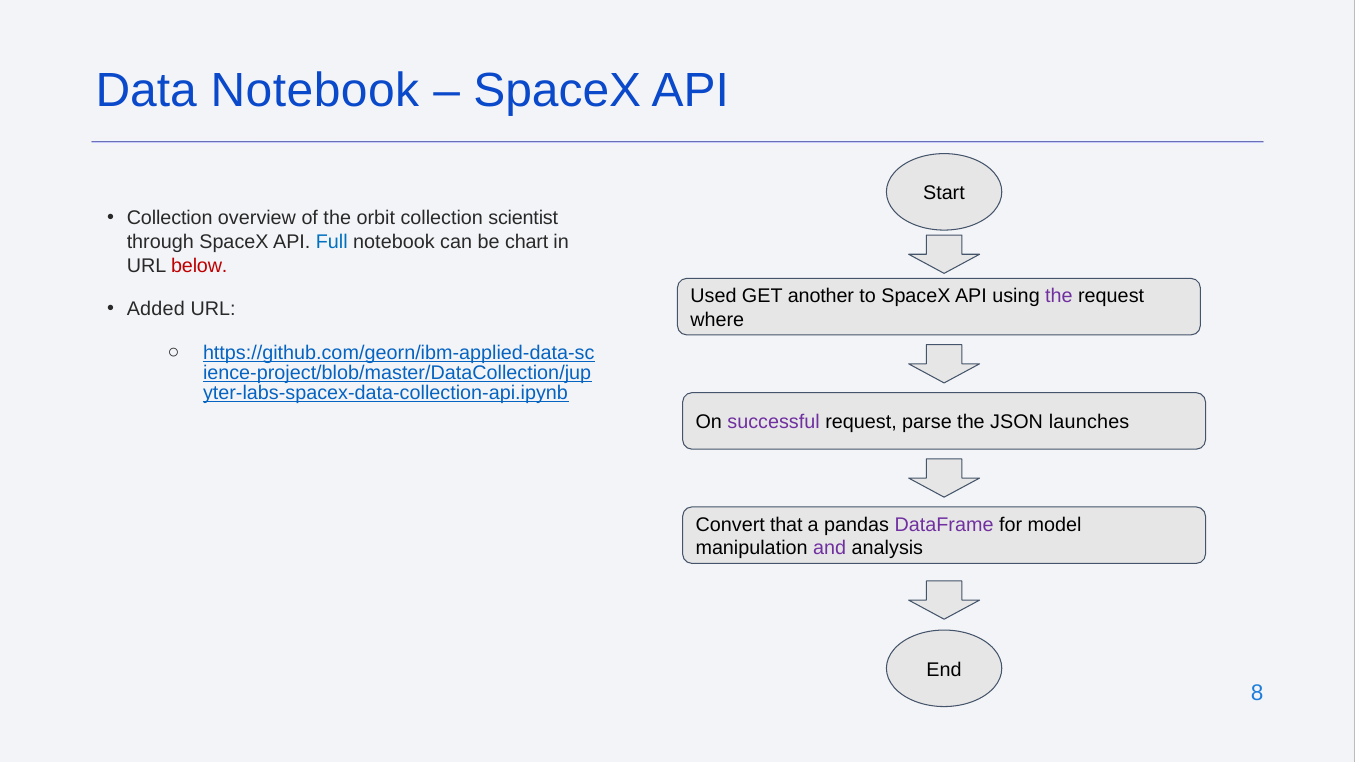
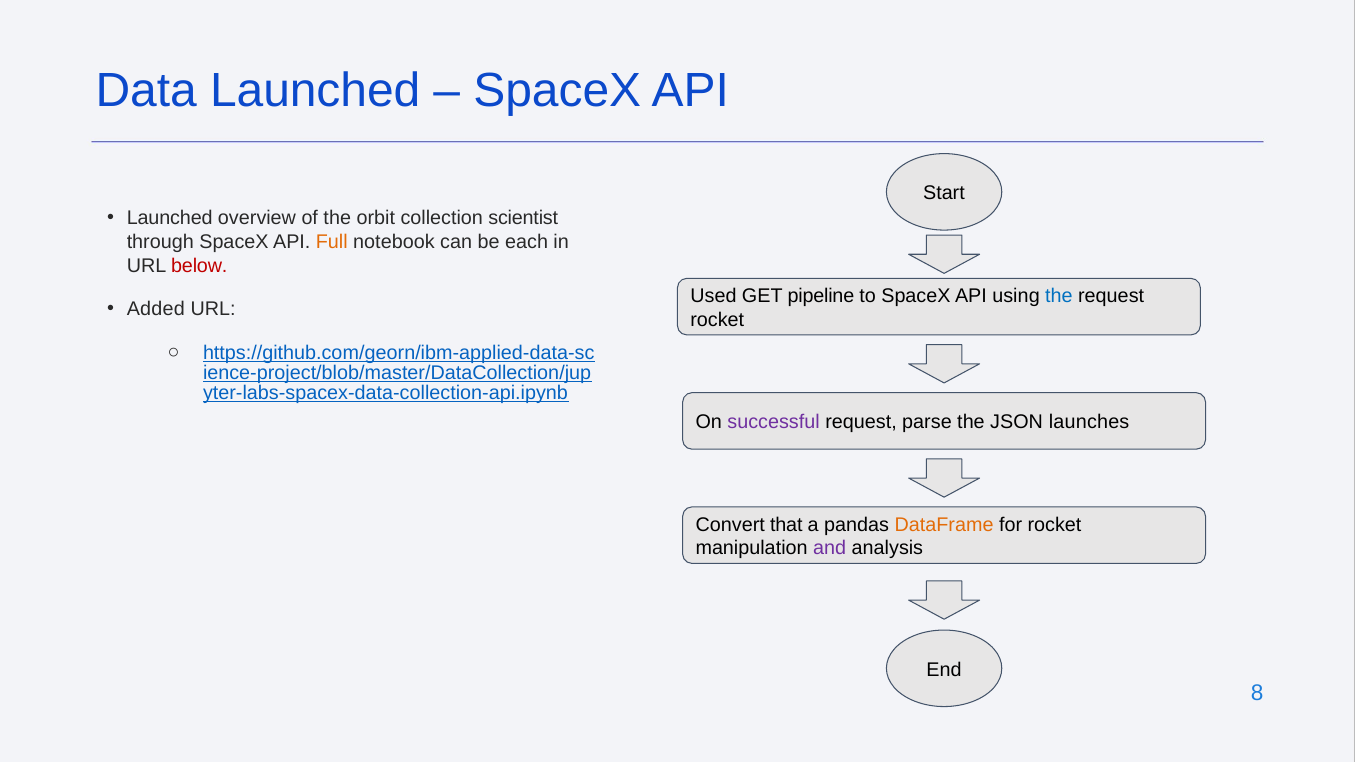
Data Notebook: Notebook -> Launched
Collection at (170, 218): Collection -> Launched
Full colour: blue -> orange
chart: chart -> each
another: another -> pipeline
the at (1059, 296) colour: purple -> blue
where at (717, 320): where -> rocket
DataFrame colour: purple -> orange
for model: model -> rocket
